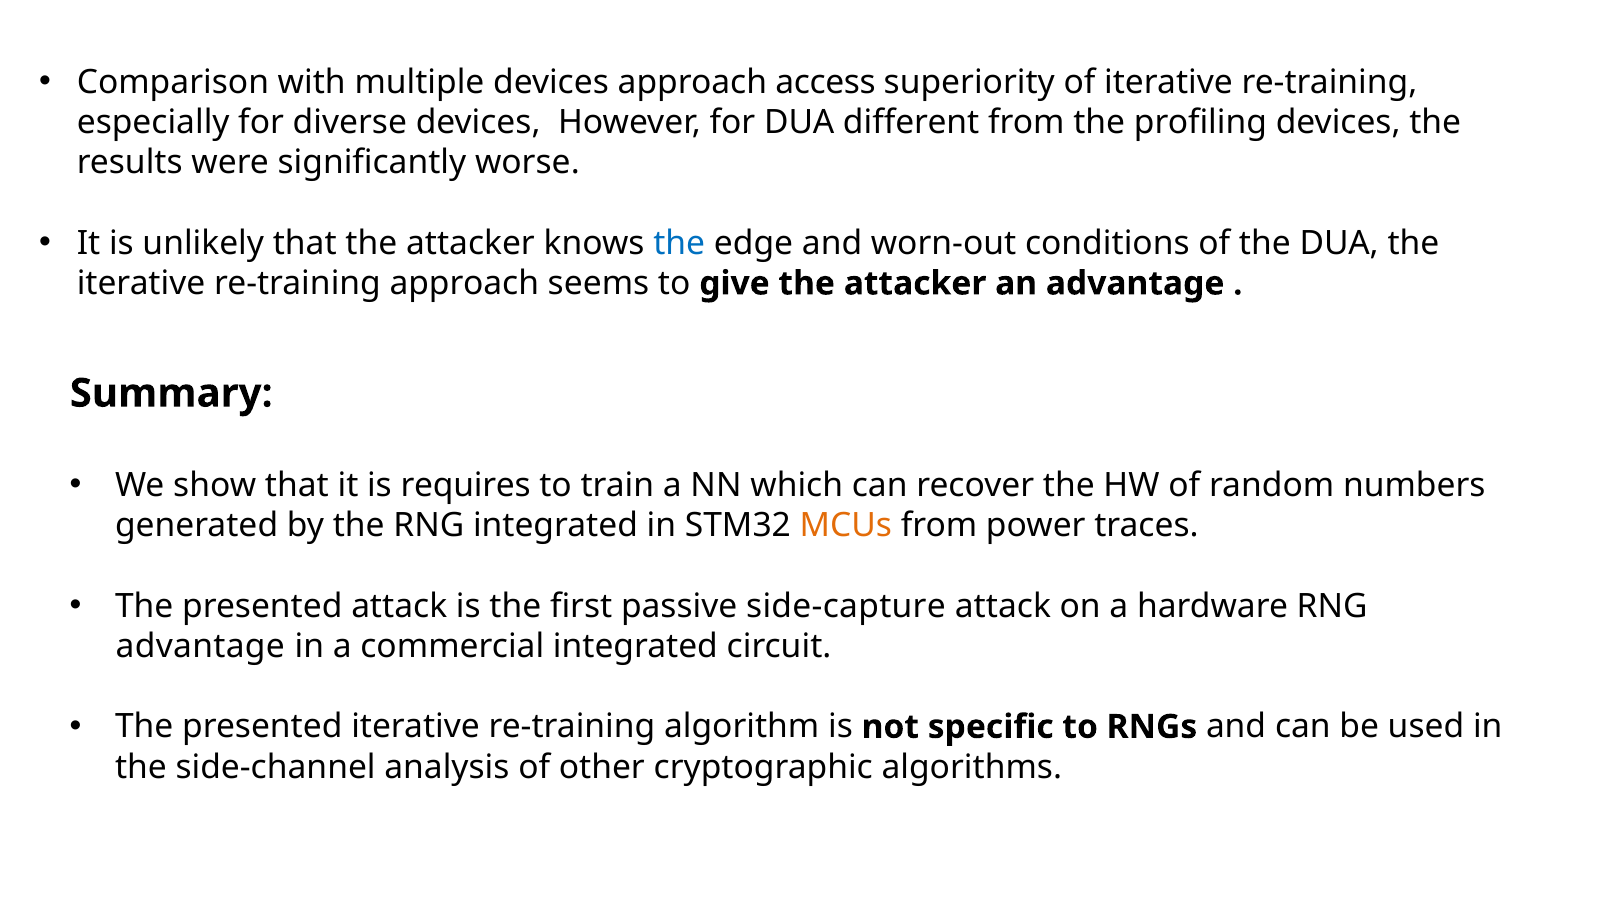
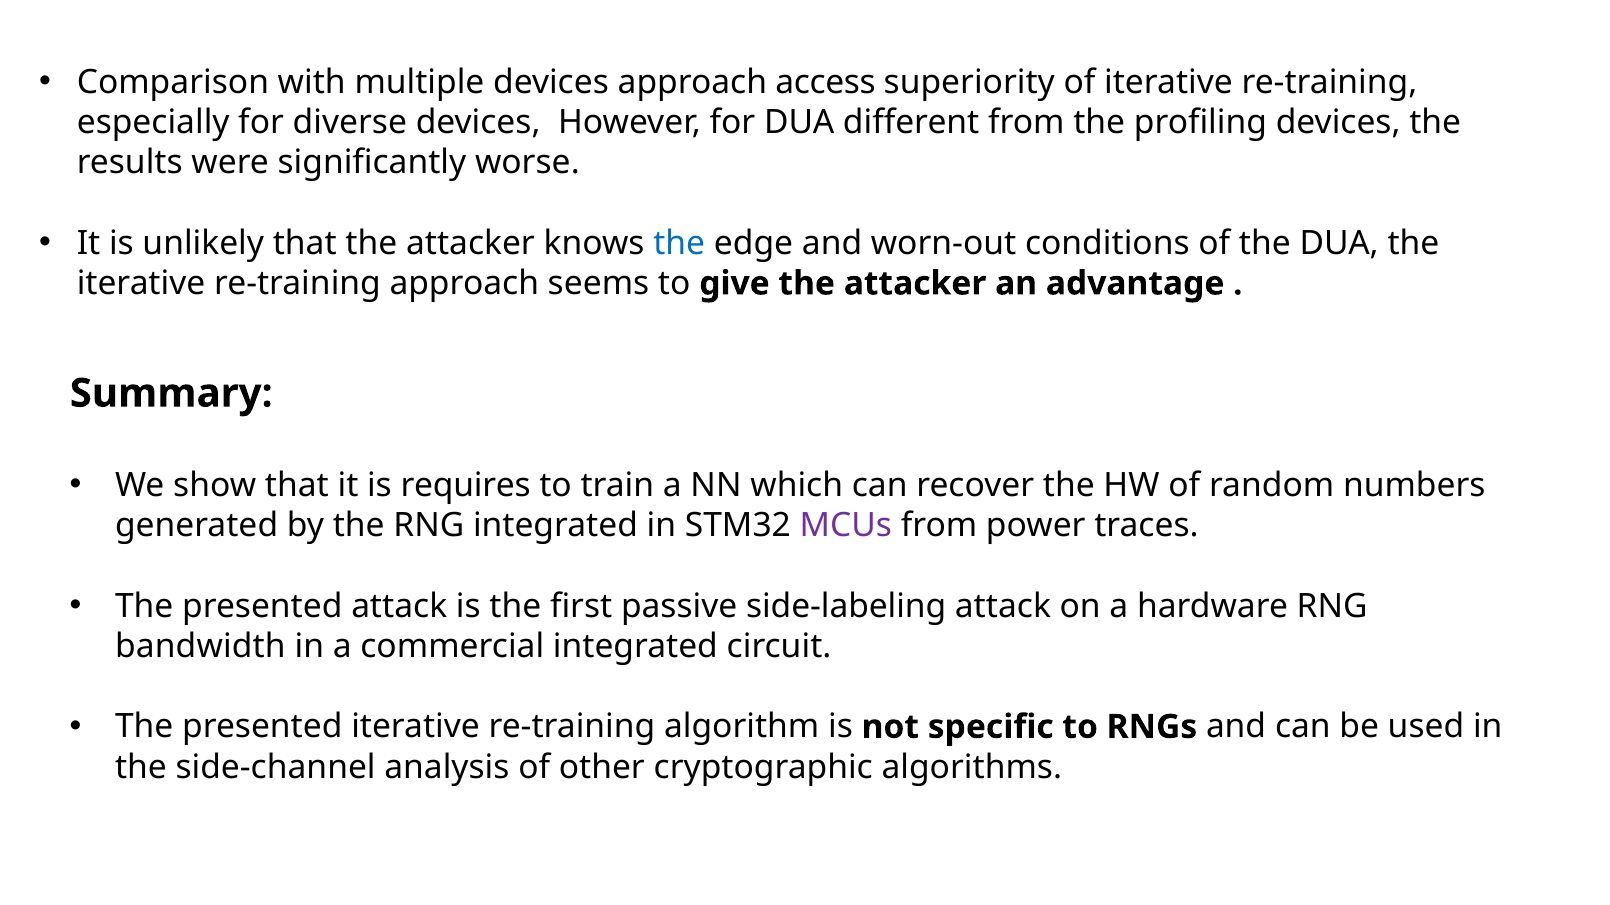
MCUs colour: orange -> purple
side-capture: side-capture -> side-labeling
advantage at (200, 647): advantage -> bandwidth
